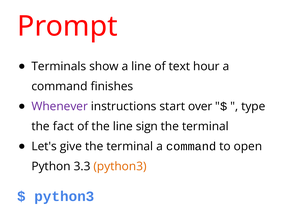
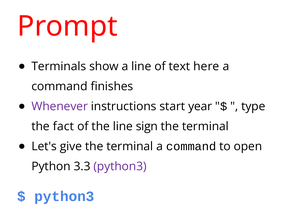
hour: hour -> here
over: over -> year
python3 at (120, 167) colour: orange -> purple
